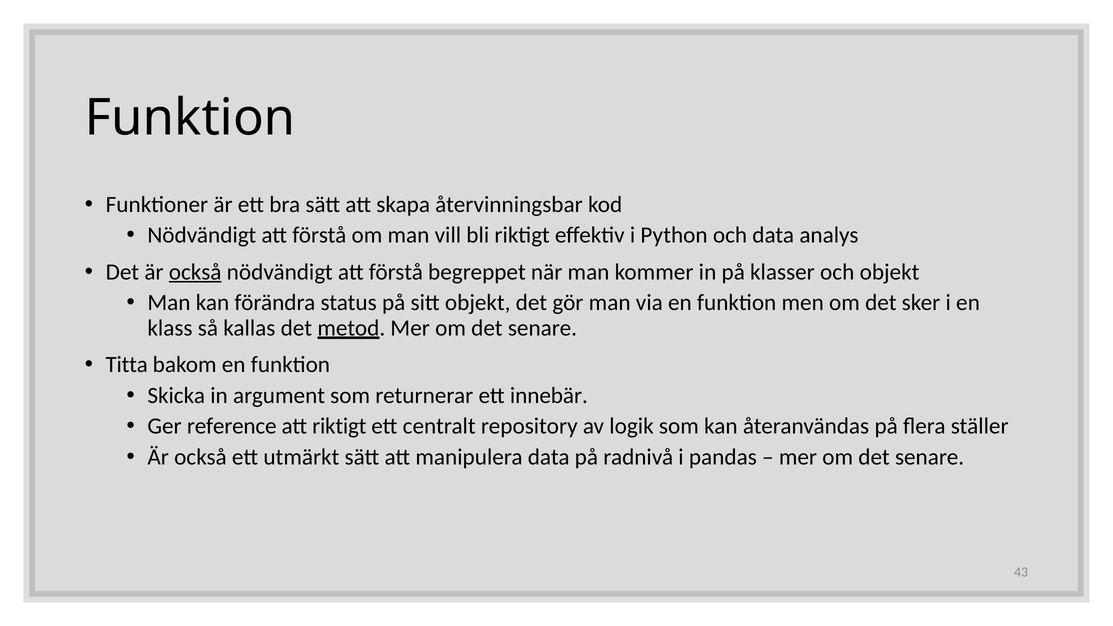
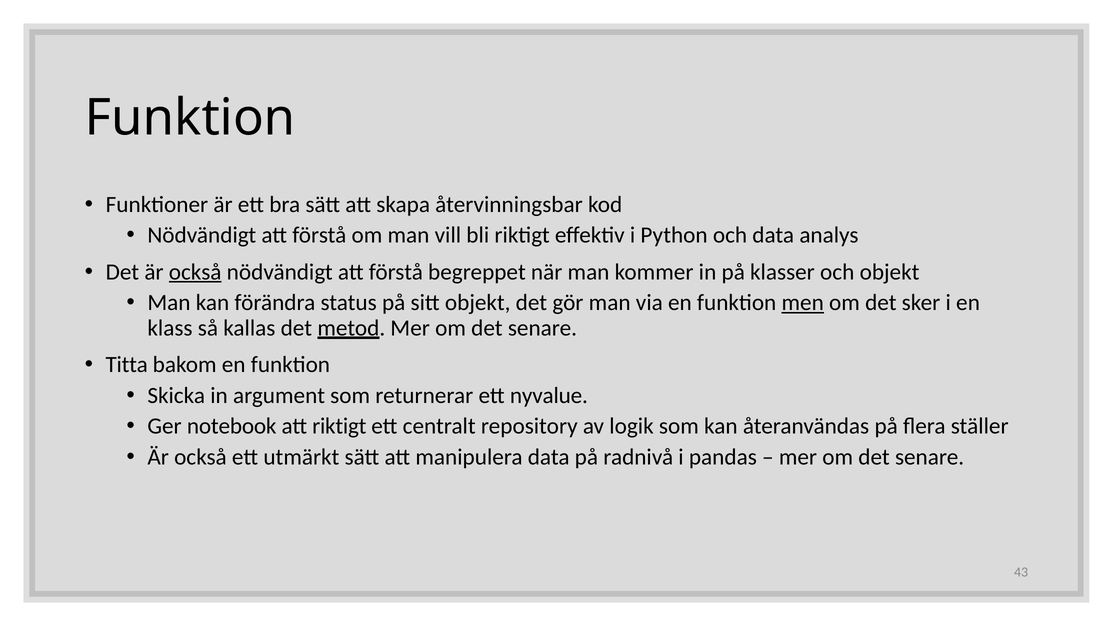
men underline: none -> present
innebär: innebär -> nyvalue
reference: reference -> notebook
